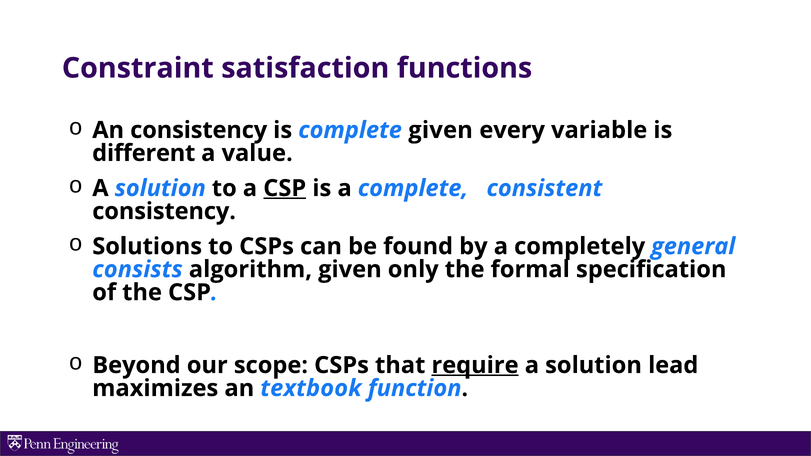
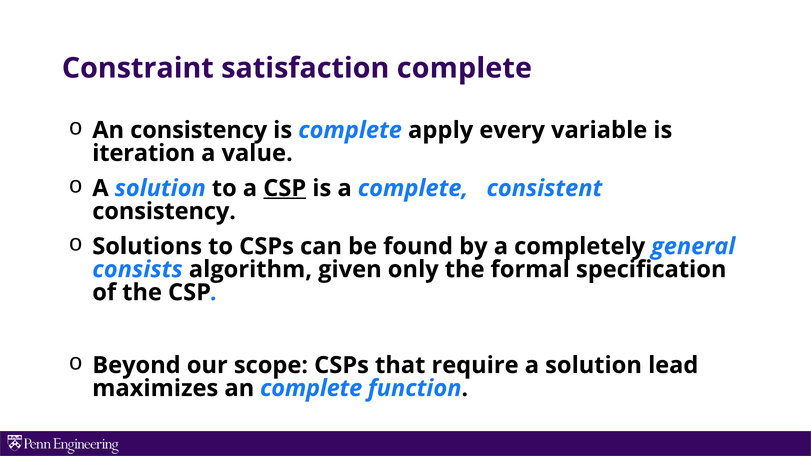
satisfaction functions: functions -> complete
complete given: given -> apply
different: different -> iteration
require underline: present -> none
an textbook: textbook -> complete
